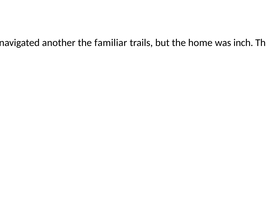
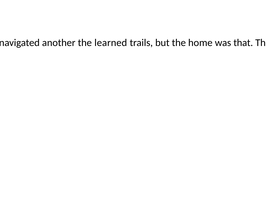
familiar: familiar -> learned
inch: inch -> that
